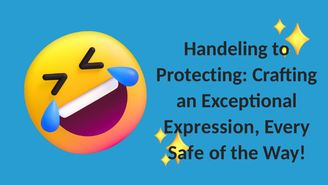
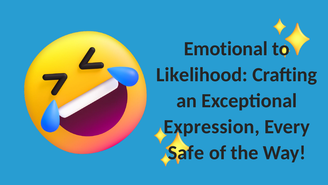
Handeling: Handeling -> Emotional
Protecting: Protecting -> Likelihood
